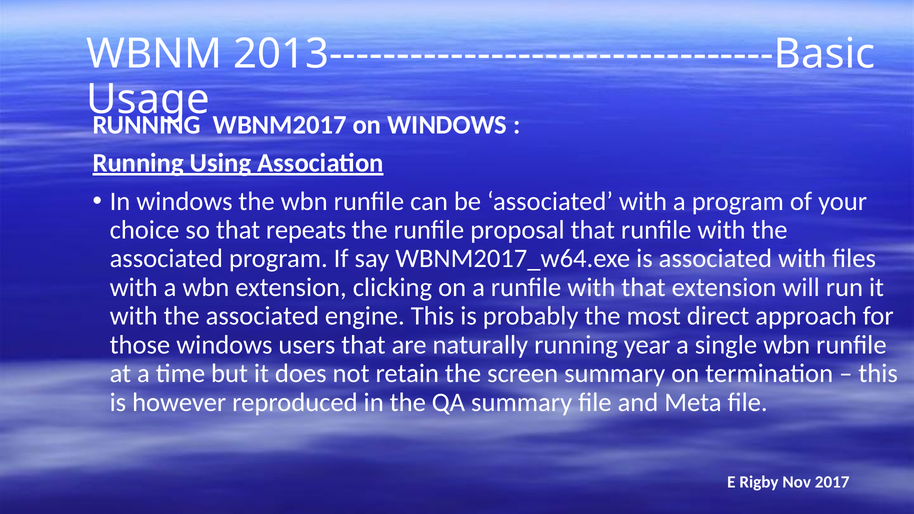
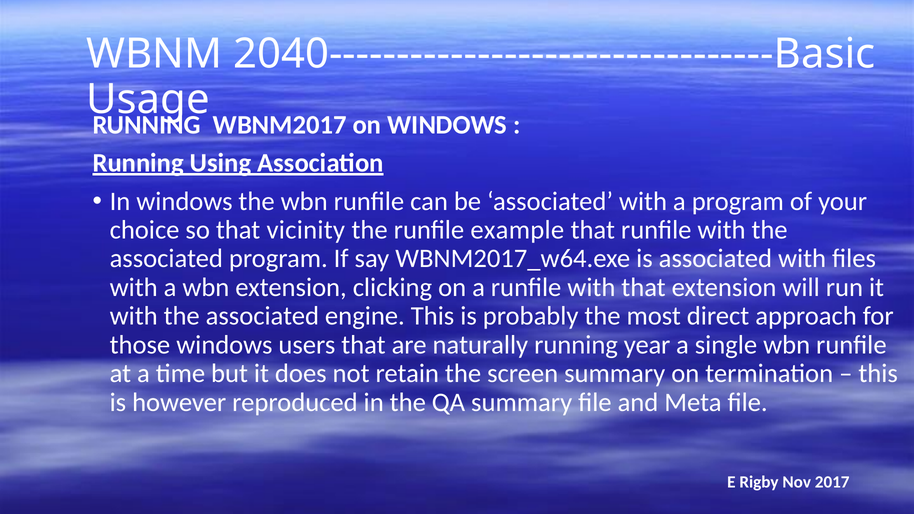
2013---------------------------------Basic: 2013---------------------------------Basic -> 2040---------------------------------Basic
repeats: repeats -> vicinity
proposal: proposal -> example
